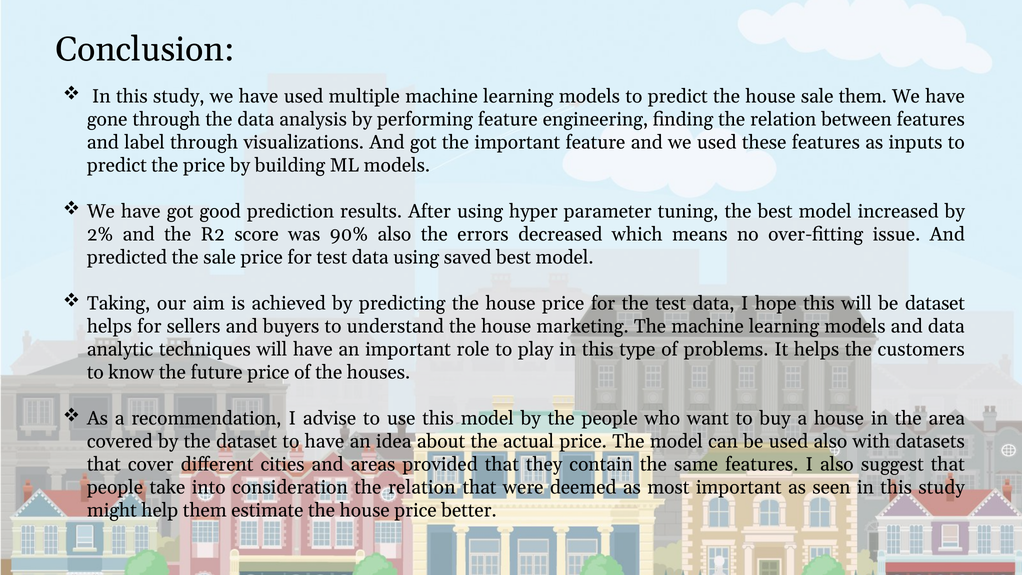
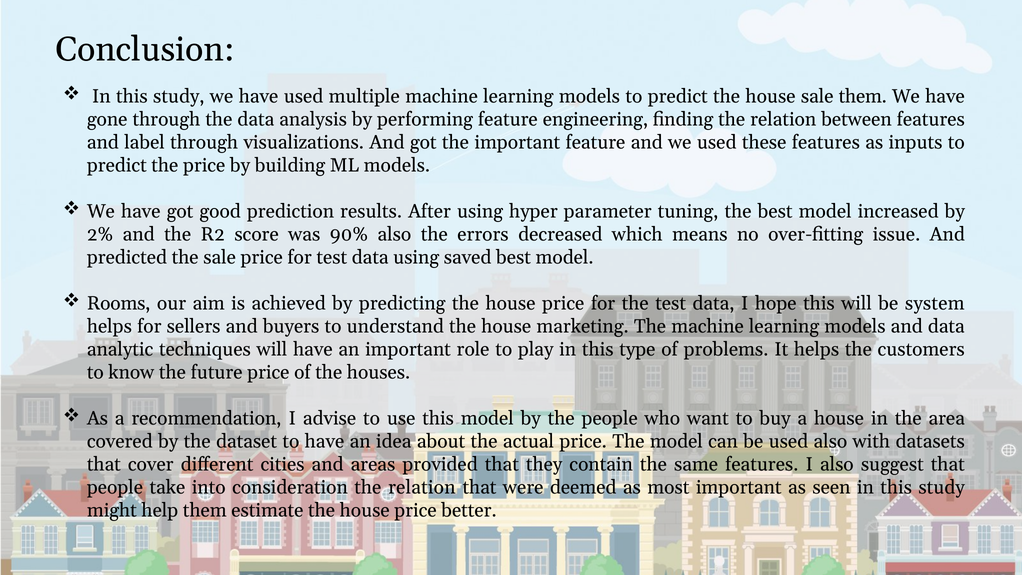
Taking: Taking -> Rooms
be dataset: dataset -> system
